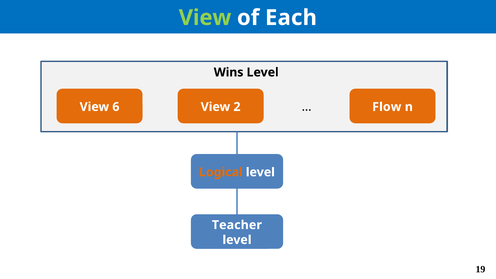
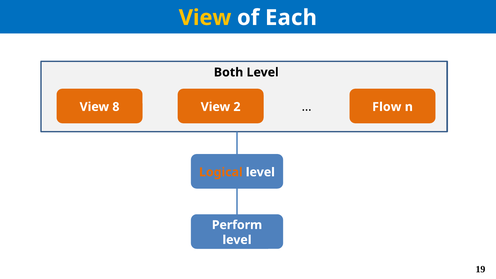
View at (205, 18) colour: light green -> yellow
Wins: Wins -> Both
6: 6 -> 8
Teacher: Teacher -> Perform
